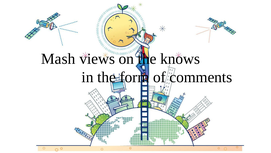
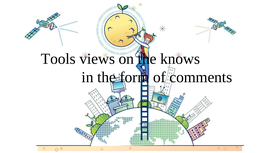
Mash: Mash -> Tools
